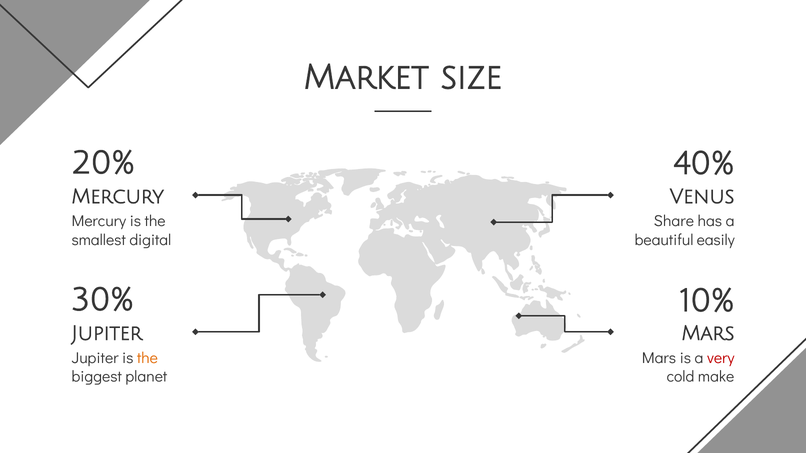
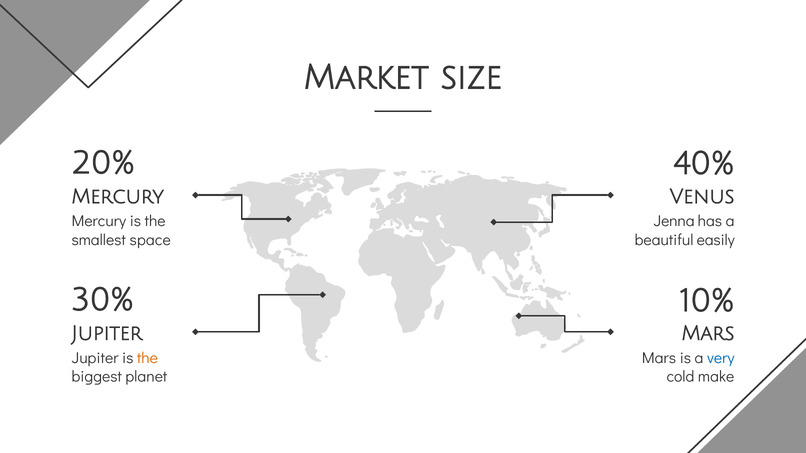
Share: Share -> Jenna
digital: digital -> space
very colour: red -> blue
